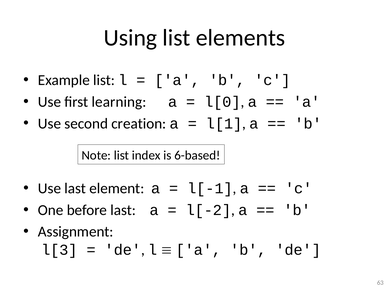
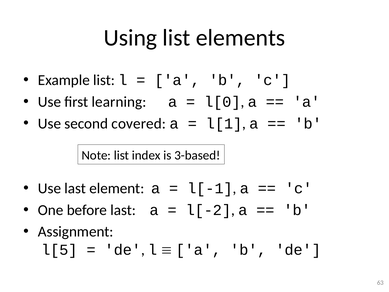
creation: creation -> covered
6-based: 6-based -> 3-based
l[3: l[3 -> l[5
